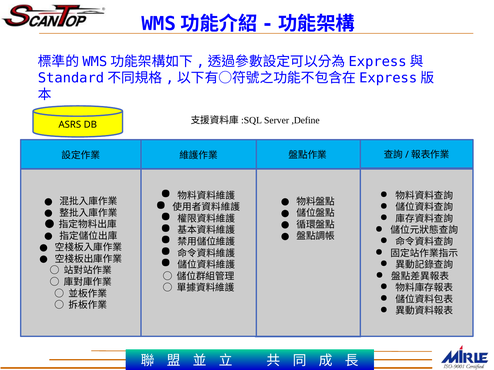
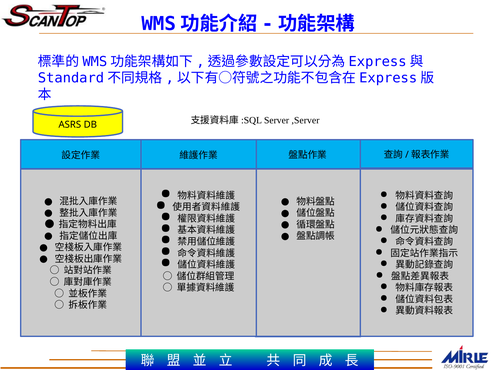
,Define: ,Define -> ,Server
